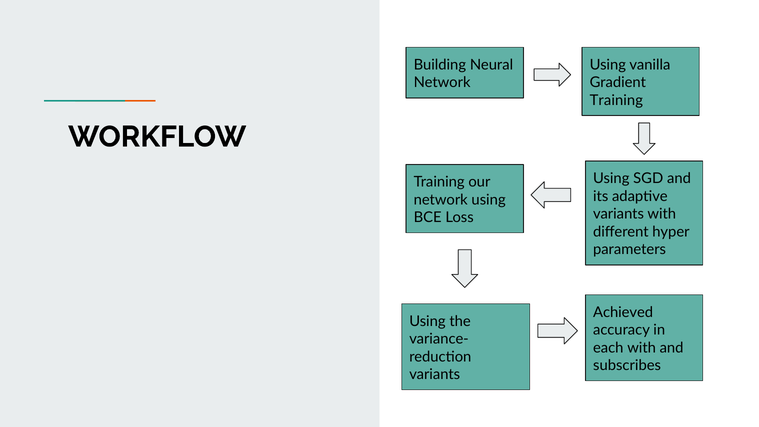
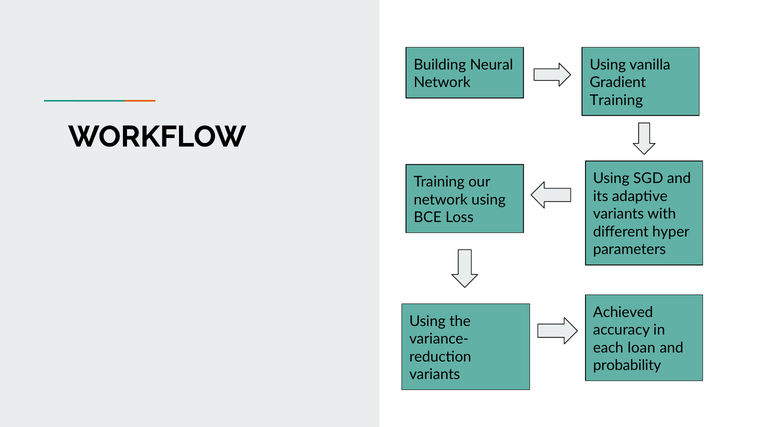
each with: with -> loan
subscribes: subscribes -> probability
